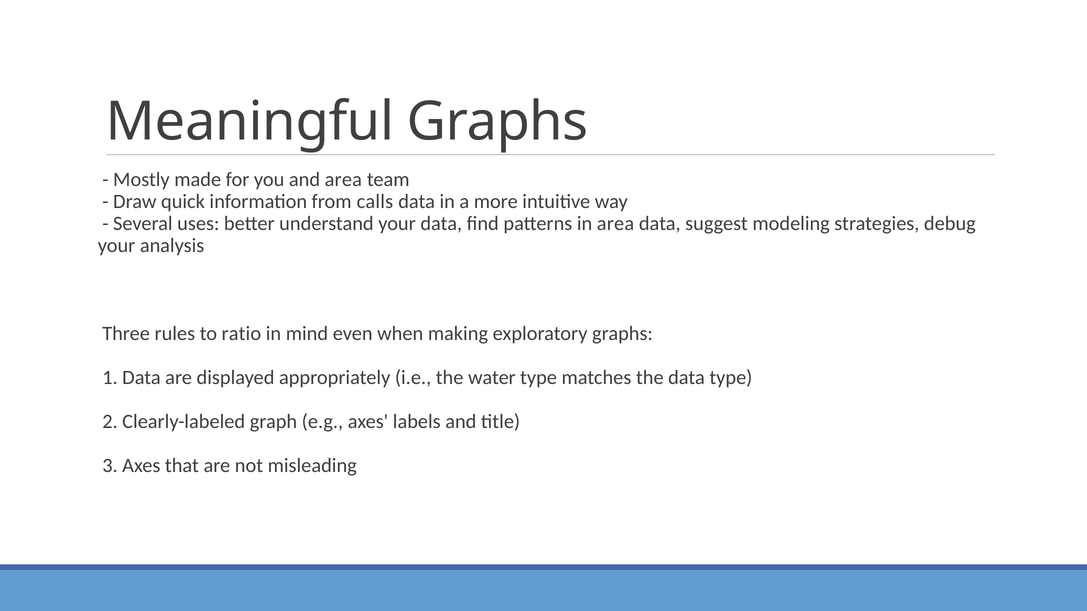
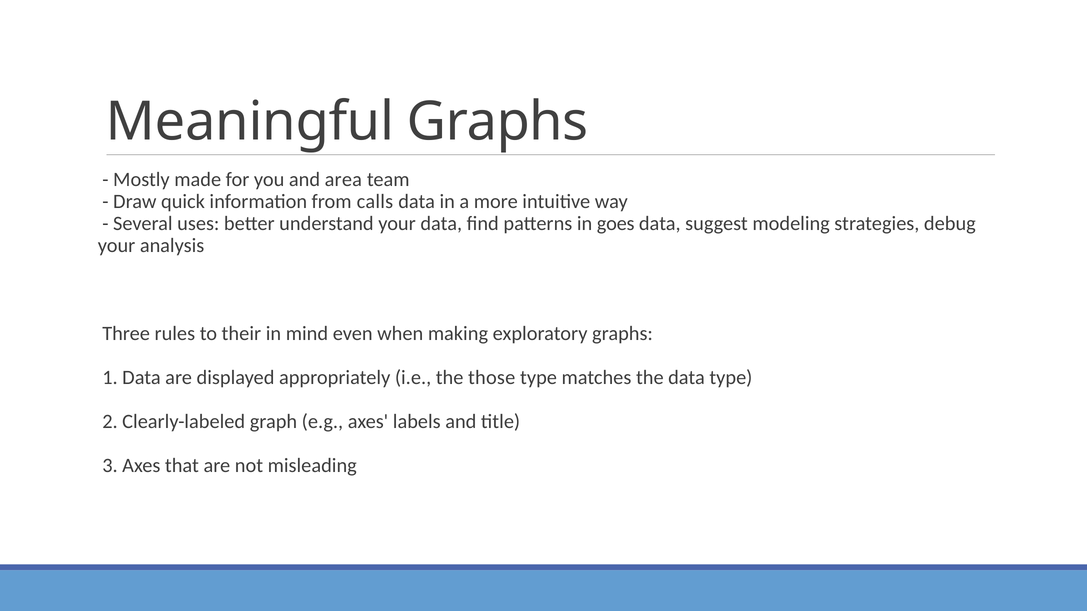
in area: area -> goes
ratio: ratio -> their
water: water -> those
